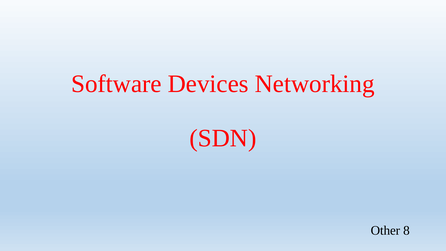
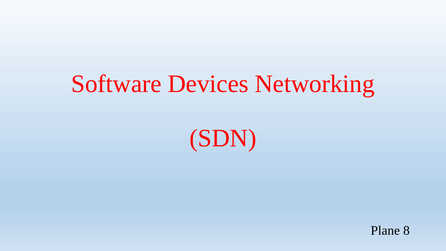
Other: Other -> Plane
